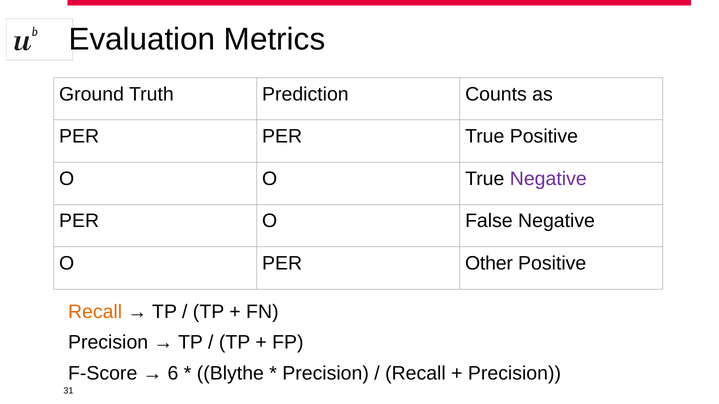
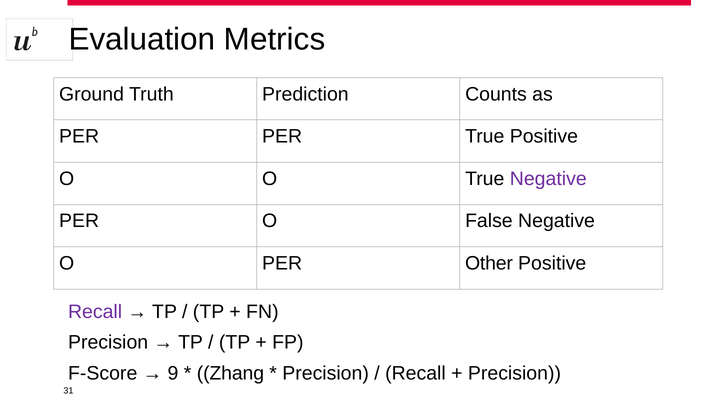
Recall at (95, 312) colour: orange -> purple
6: 6 -> 9
Blythe: Blythe -> Zhang
